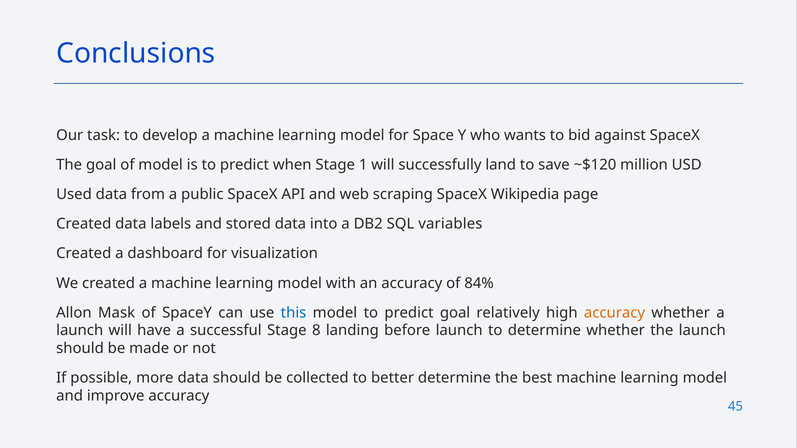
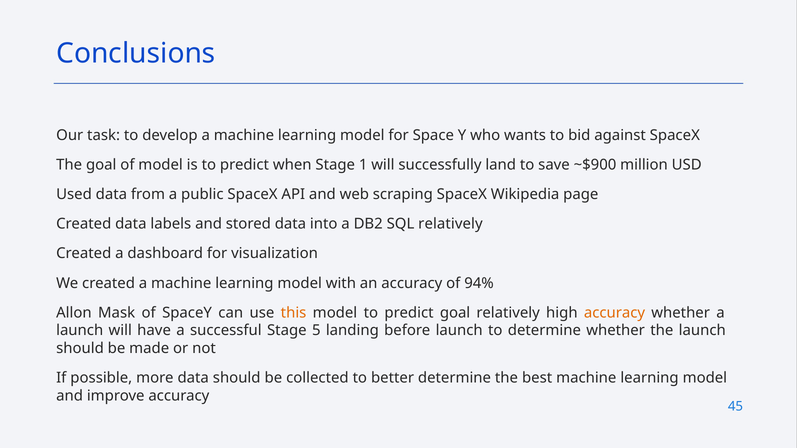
~$120: ~$120 -> ~$900
SQL variables: variables -> relatively
84%: 84% -> 94%
this colour: blue -> orange
8: 8 -> 5
